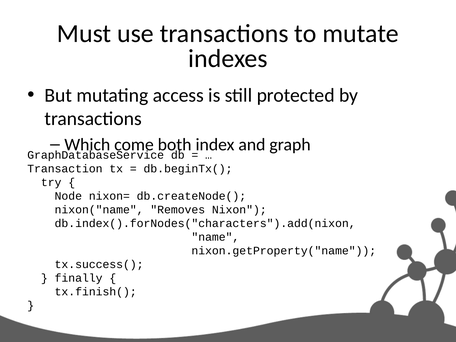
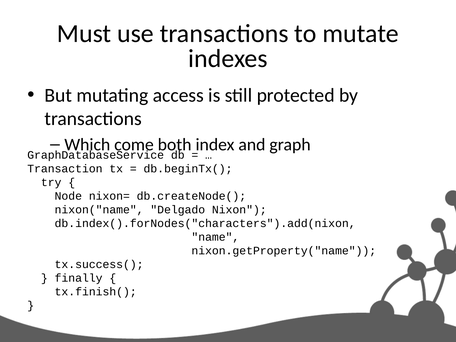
Removes: Removes -> Delgado
